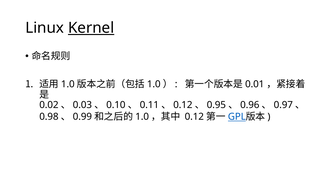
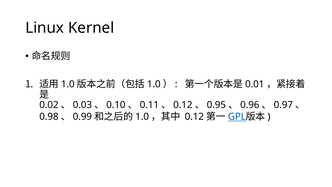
Kernel underline: present -> none
